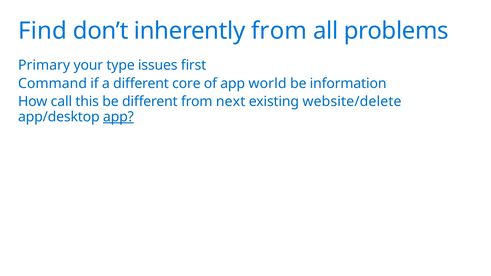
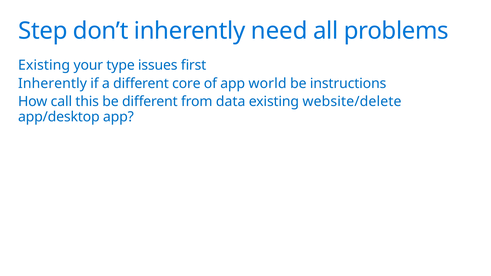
Find: Find -> Step
inherently from: from -> need
Primary at (44, 65): Primary -> Existing
Command at (53, 83): Command -> Inherently
information: information -> instructions
next: next -> data
app at (118, 117) underline: present -> none
